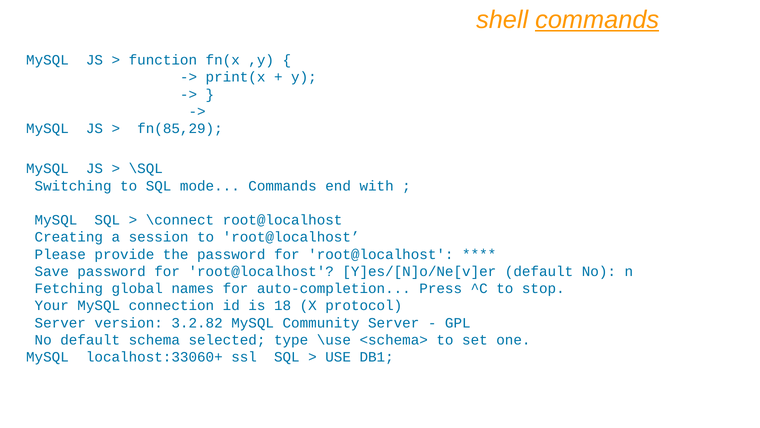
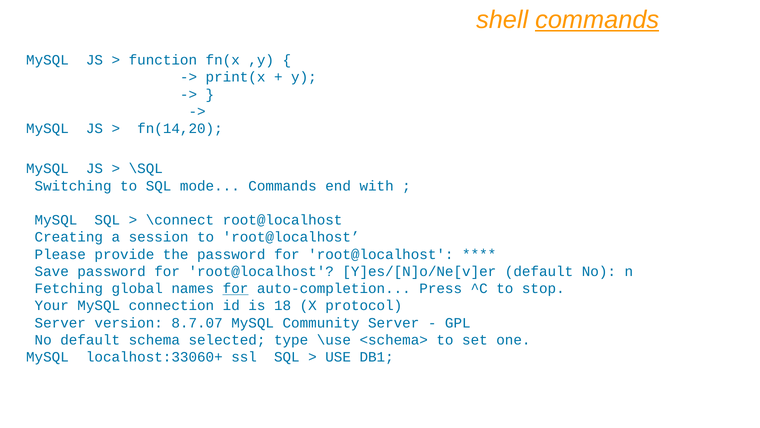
fn(85,29: fn(85,29 -> fn(14,20
for at (236, 288) underline: none -> present
3.2.82: 3.2.82 -> 8.7.07
